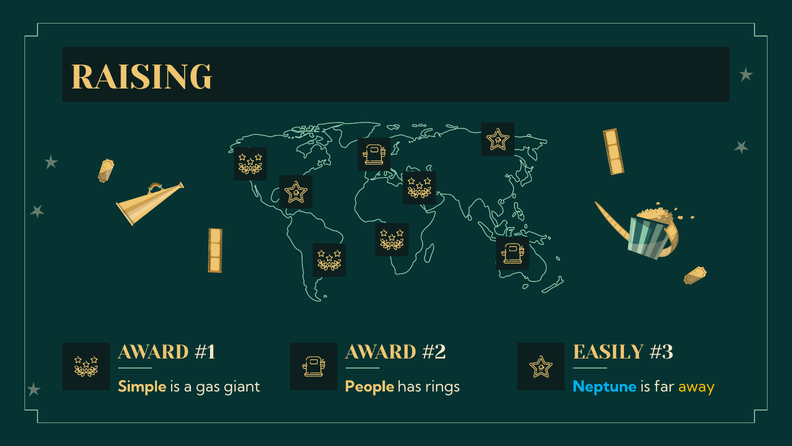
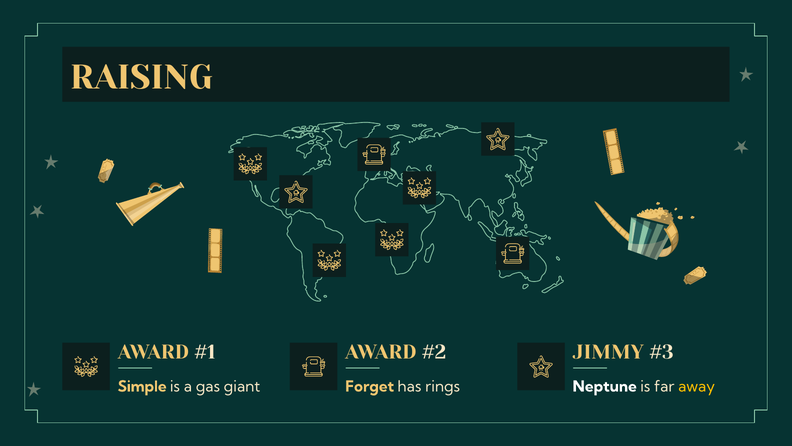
EASILY: EASILY -> JIMMY
People: People -> Forget
Neptune colour: light blue -> white
